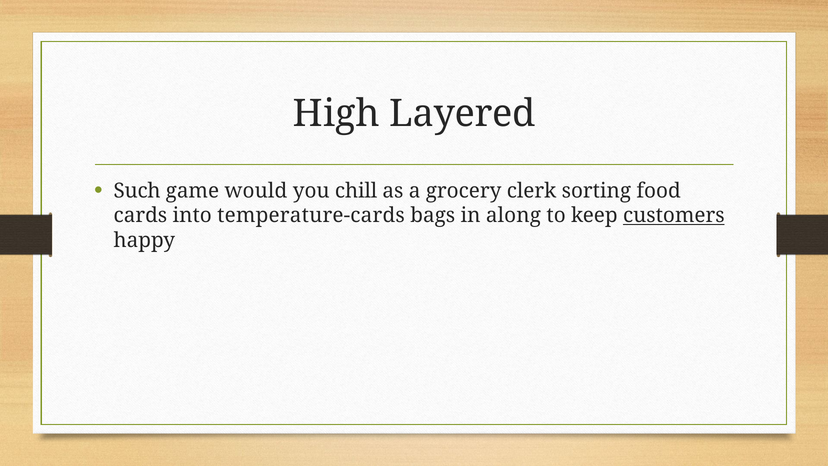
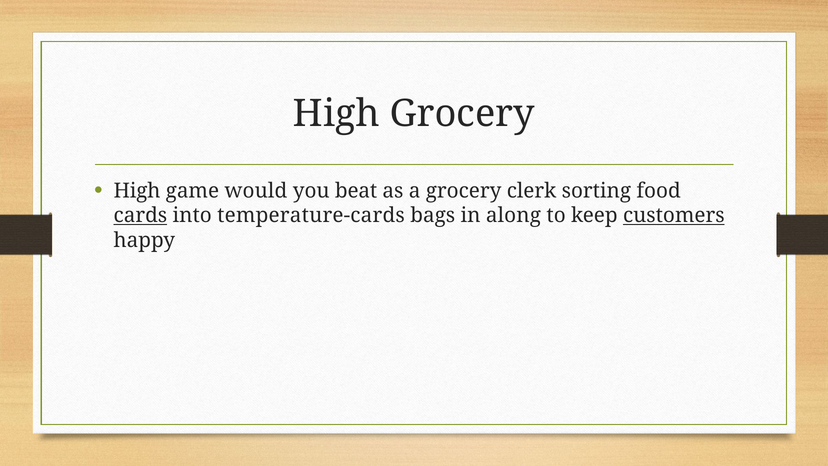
High Layered: Layered -> Grocery
Such at (137, 191): Such -> High
chill: chill -> beat
cards underline: none -> present
